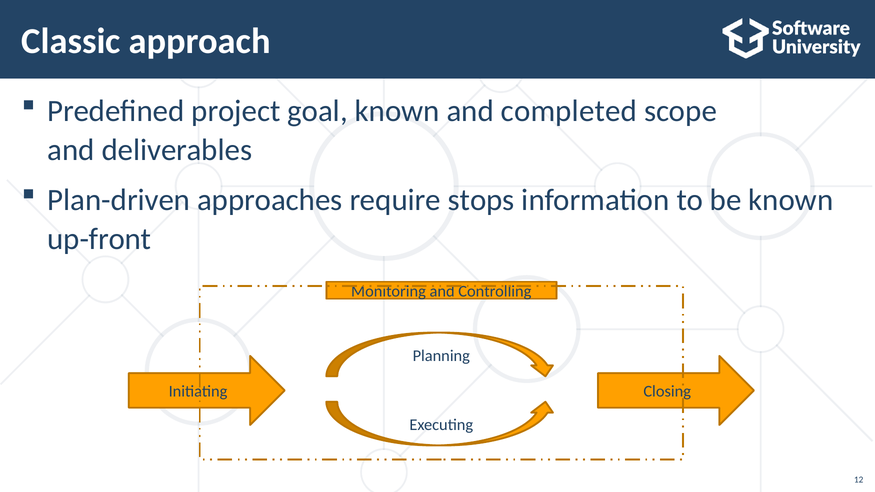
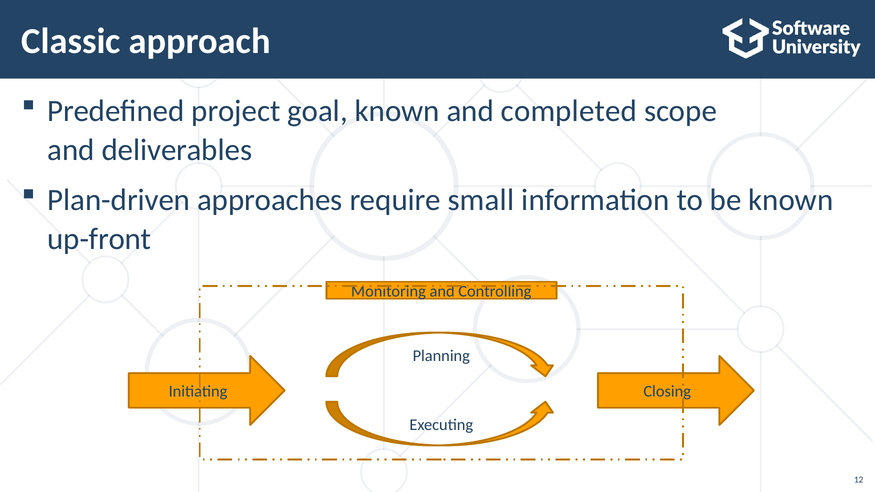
stops: stops -> small
